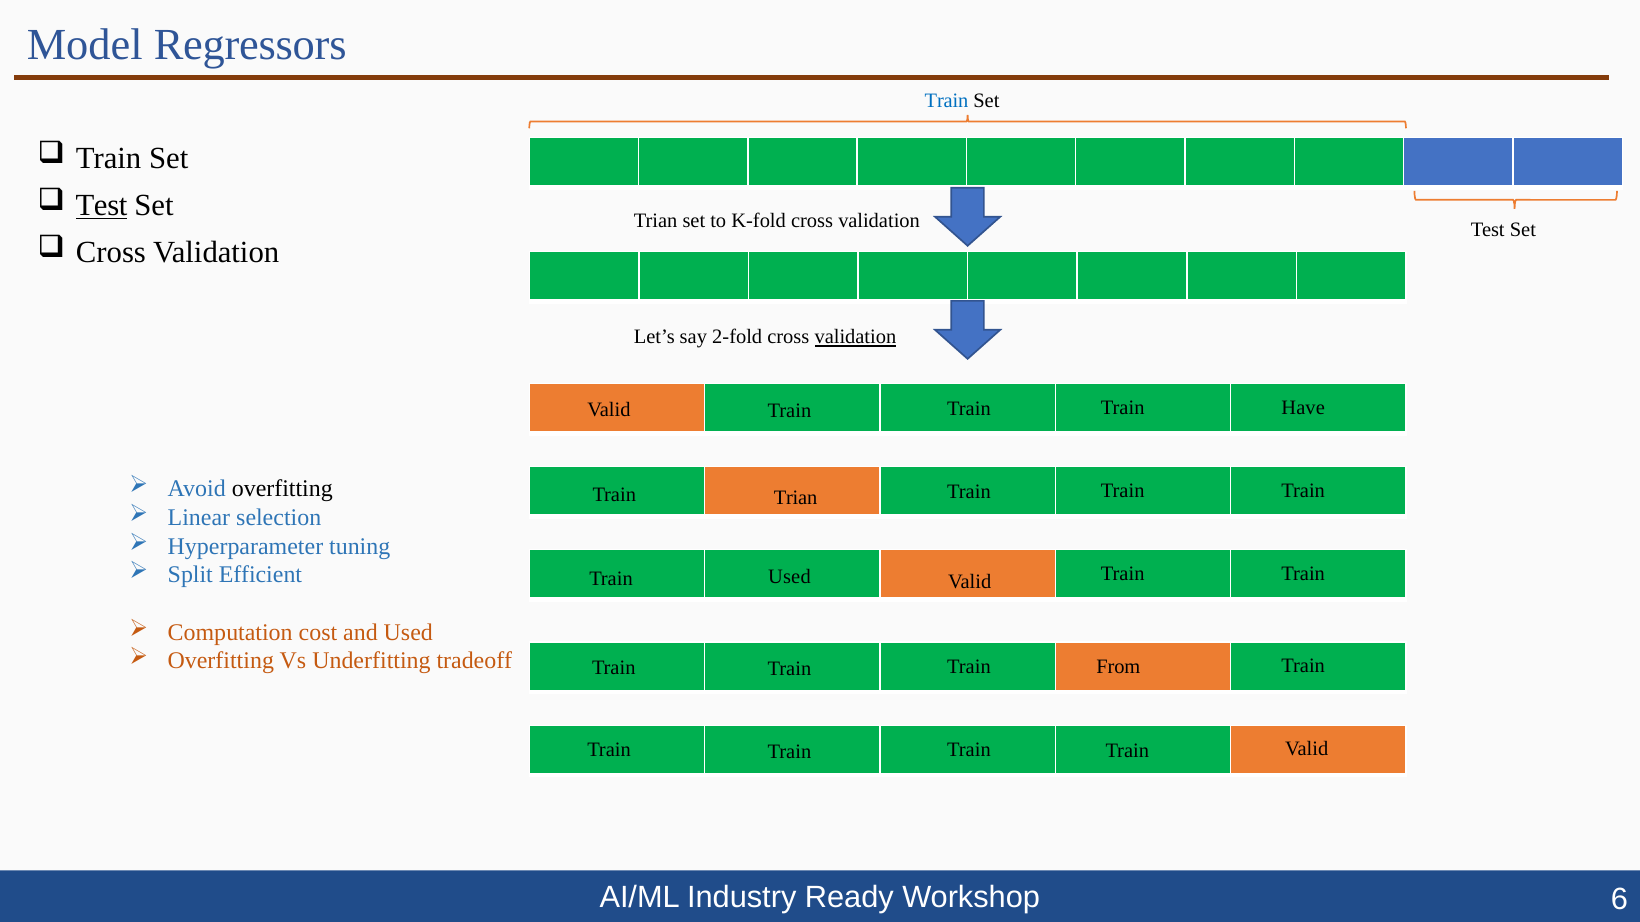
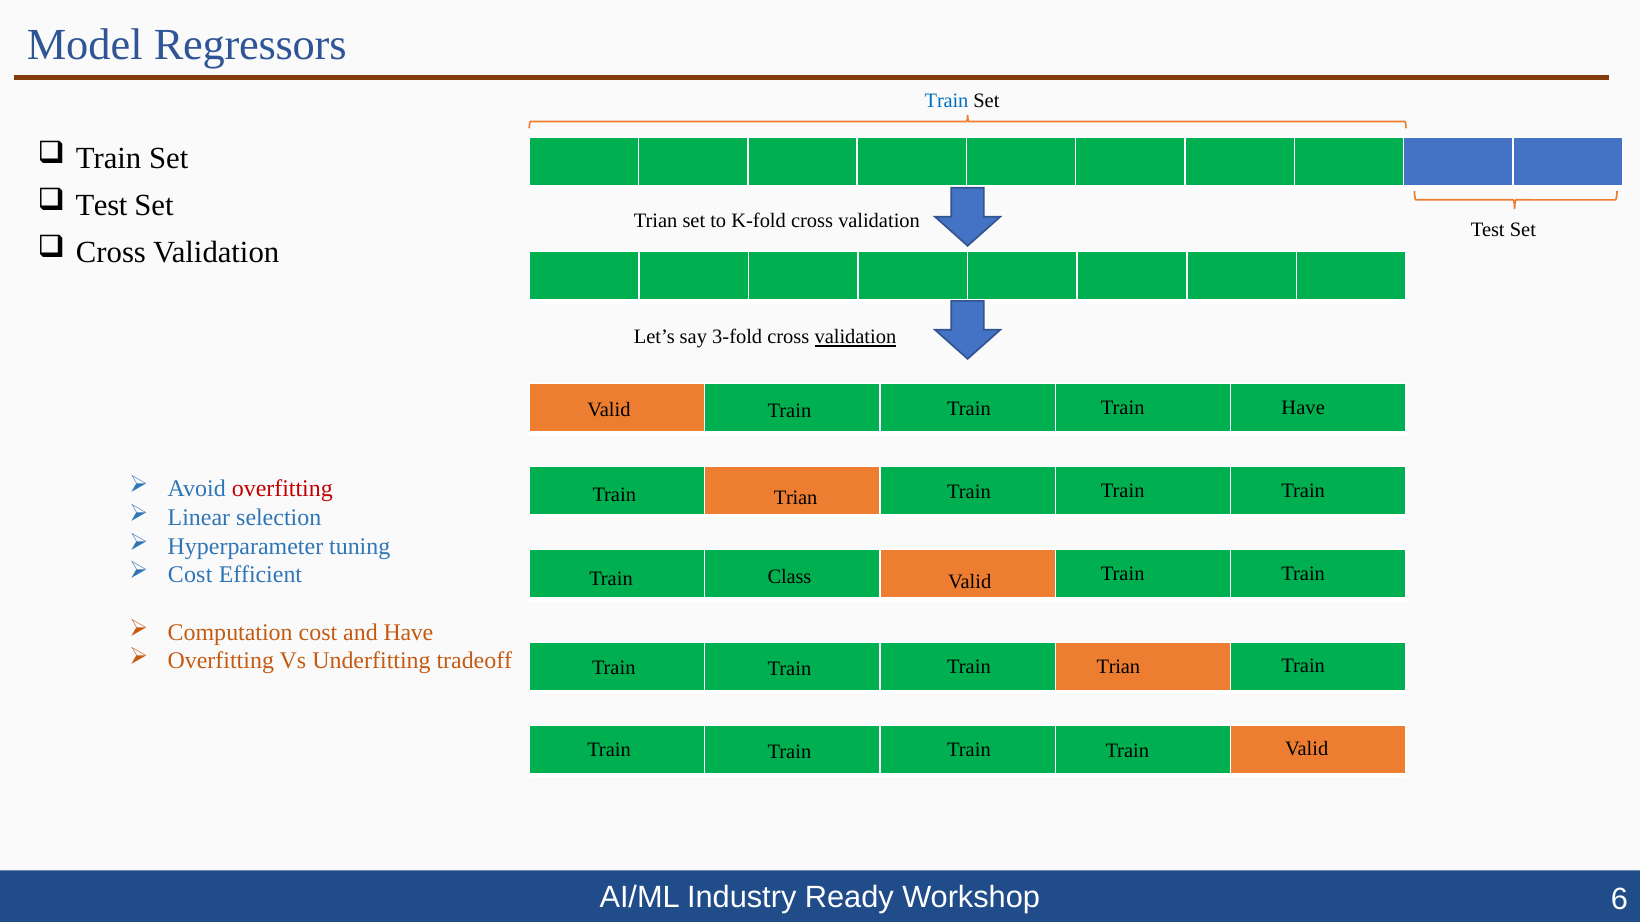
Test at (101, 205) underline: present -> none
2-fold: 2-fold -> 3-fold
overfitting at (282, 489) colour: black -> red
Split at (190, 575): Split -> Cost
Used at (789, 577): Used -> Class
and Used: Used -> Have
From at (1118, 667): From -> Trian
